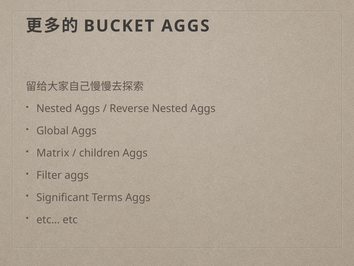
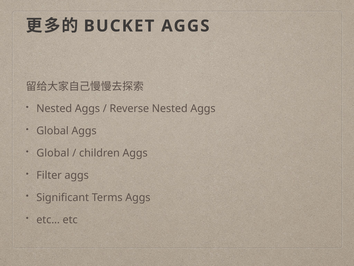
Matrix at (53, 153): Matrix -> Global
